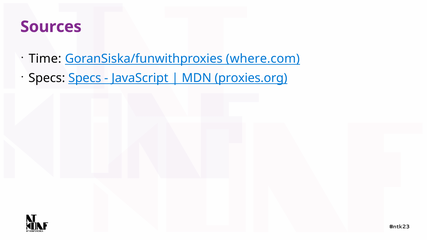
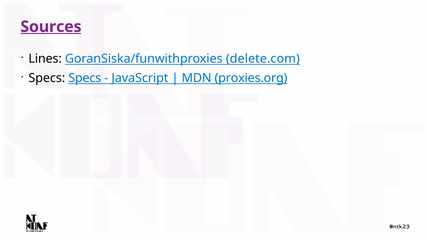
Sources underline: none -> present
Time: Time -> Lines
where.com: where.com -> delete.com
